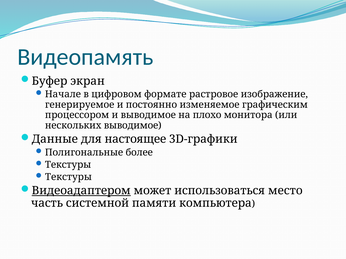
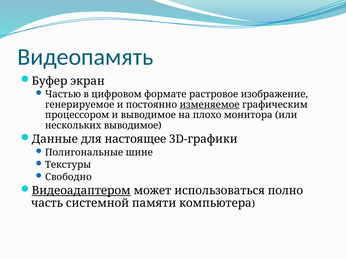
Начале: Начале -> Частью
изменяемое underline: none -> present
более: более -> шине
Текстуры at (68, 177): Текстуры -> Свободно
место: место -> полно
